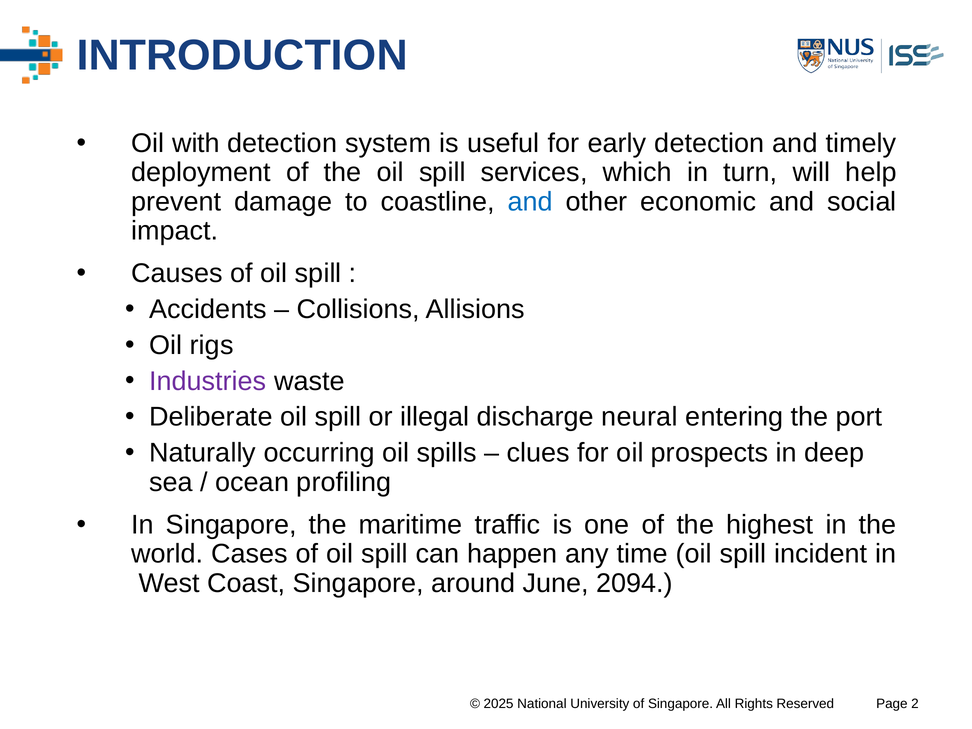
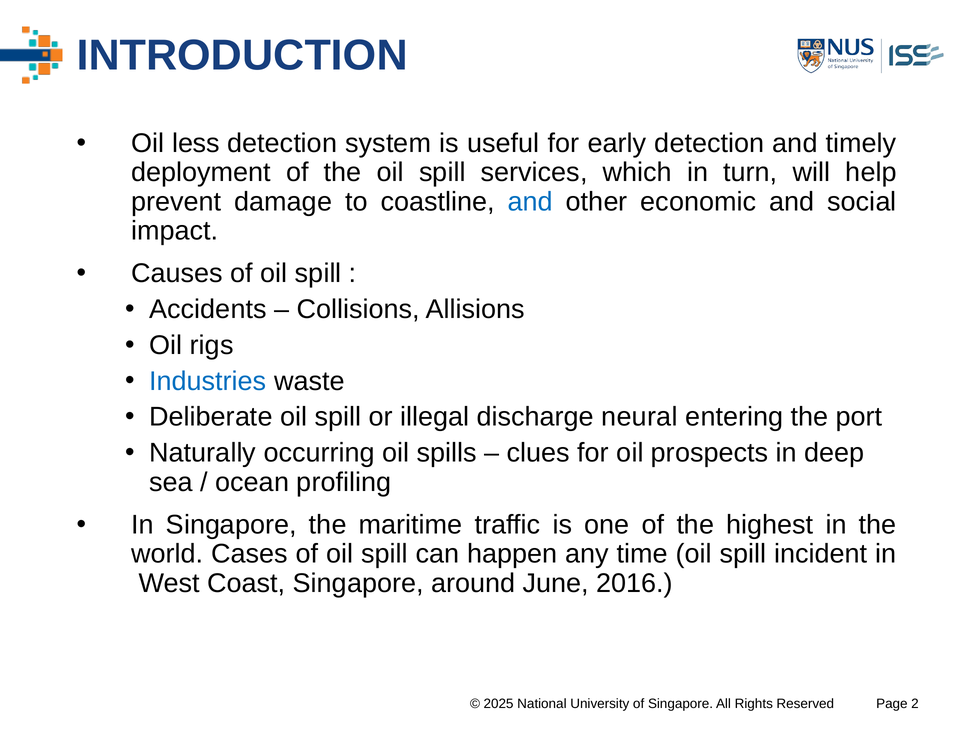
with: with -> less
Industries colour: purple -> blue
2094: 2094 -> 2016
